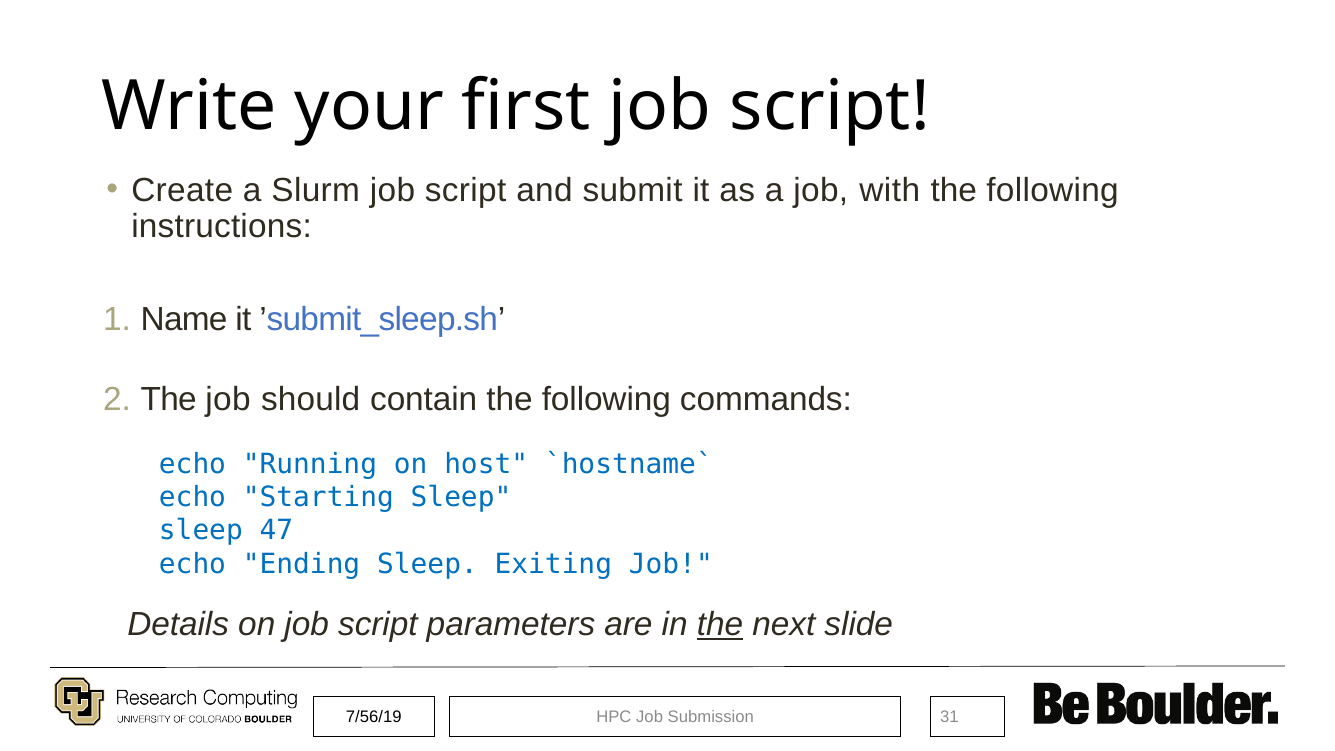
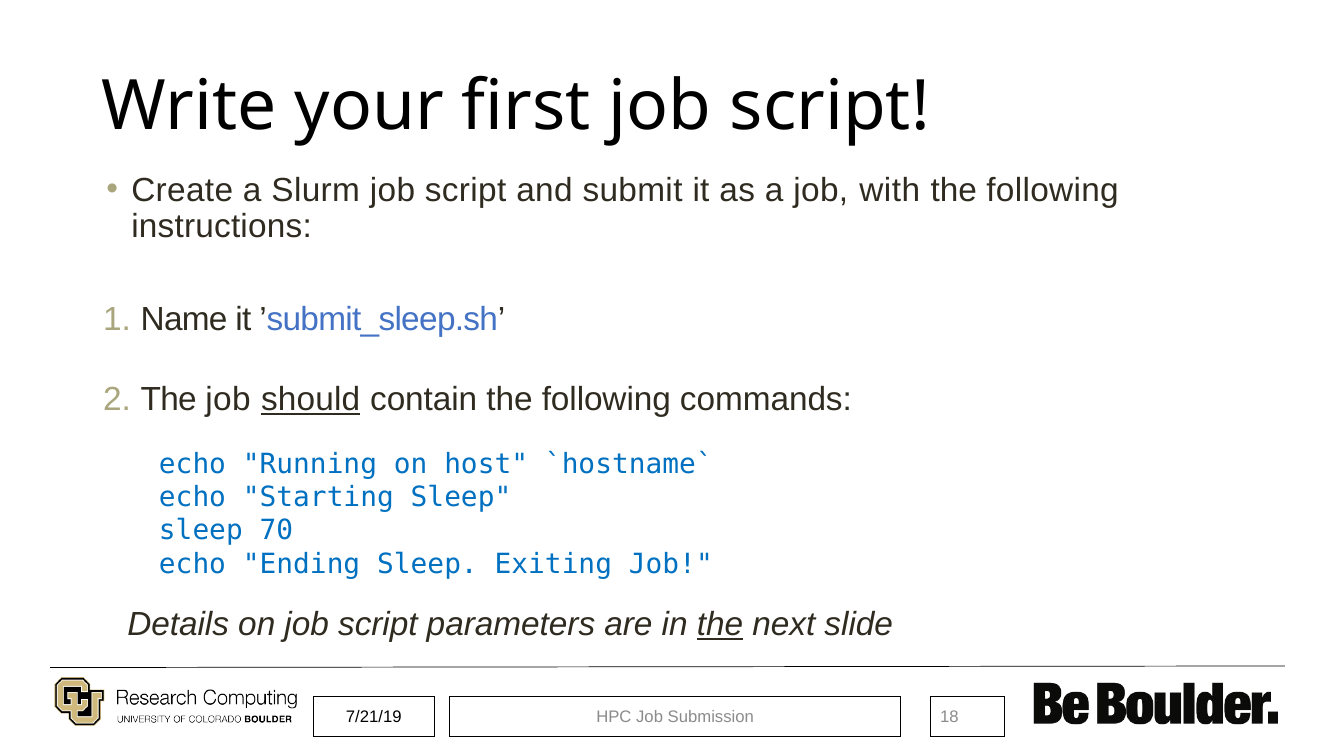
should underline: none -> present
47: 47 -> 70
7/56/19: 7/56/19 -> 7/21/19
31: 31 -> 18
